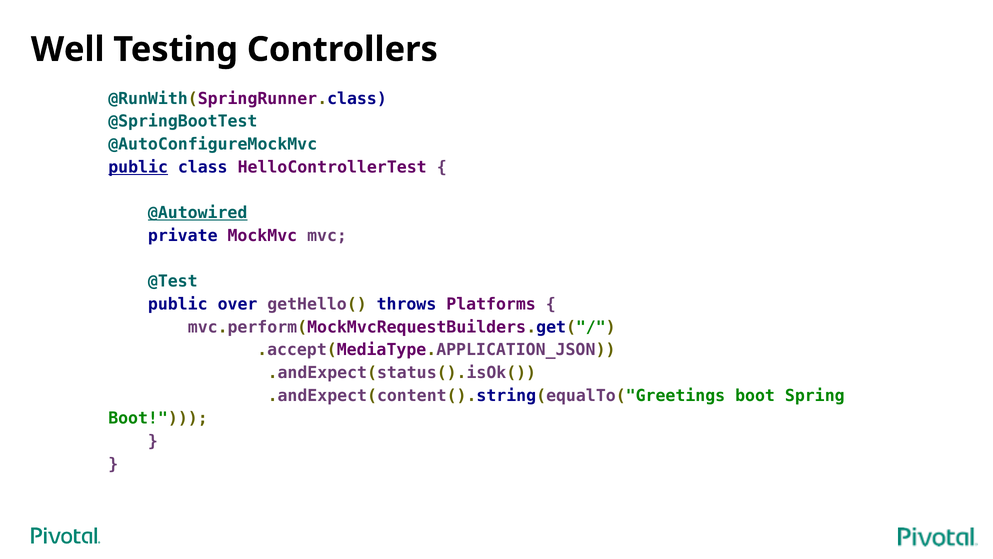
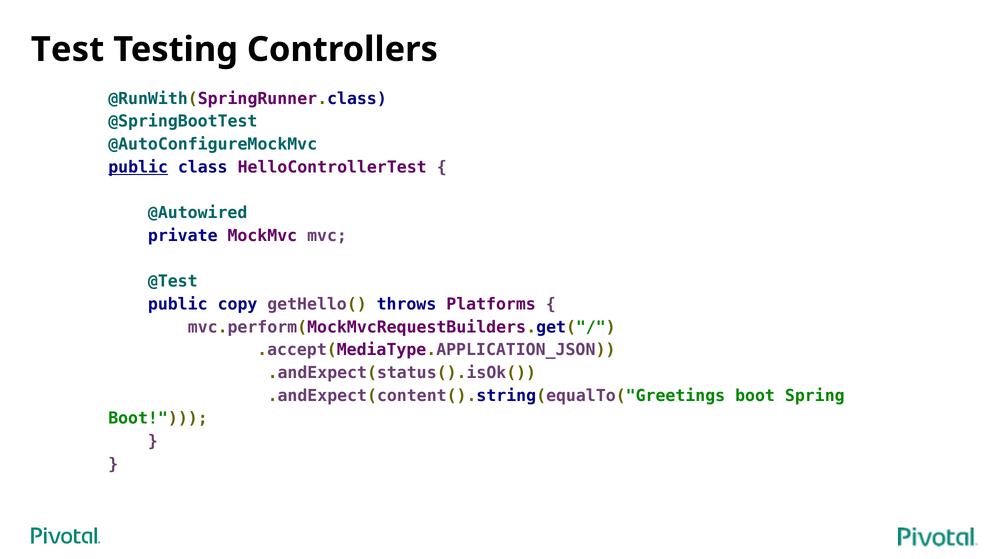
Well: Well -> Test
@Autowired underline: present -> none
over: over -> copy
